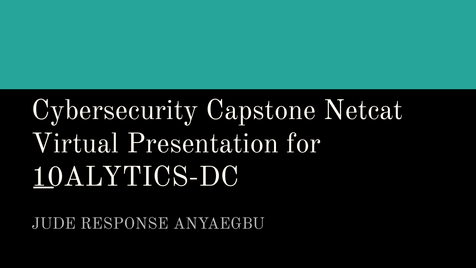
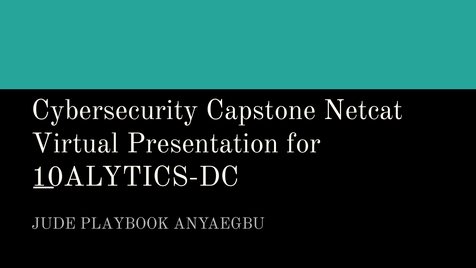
RESPONSE: RESPONSE -> PLAYBOOK
